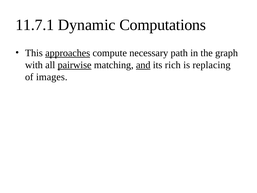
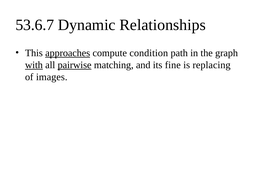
11.7.1: 11.7.1 -> 53.6.7
Computations: Computations -> Relationships
necessary: necessary -> condition
with underline: none -> present
and underline: present -> none
rich: rich -> fine
